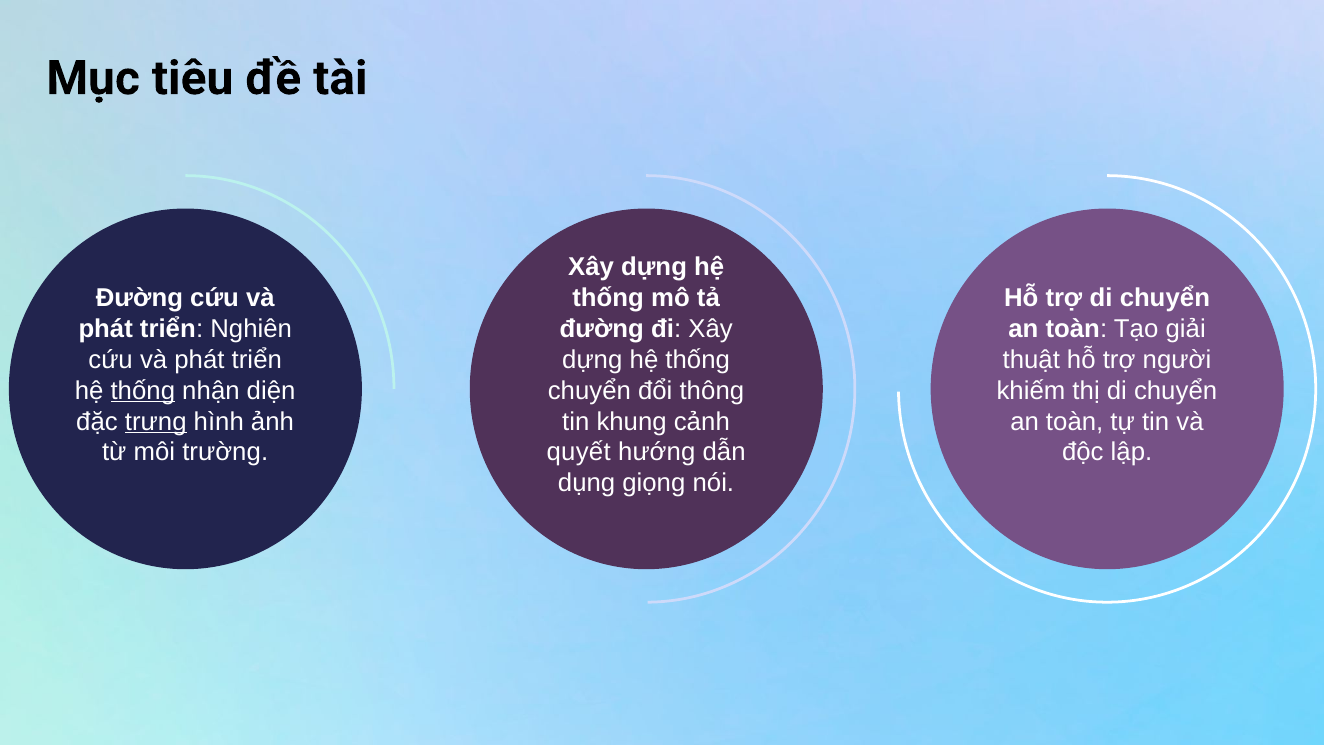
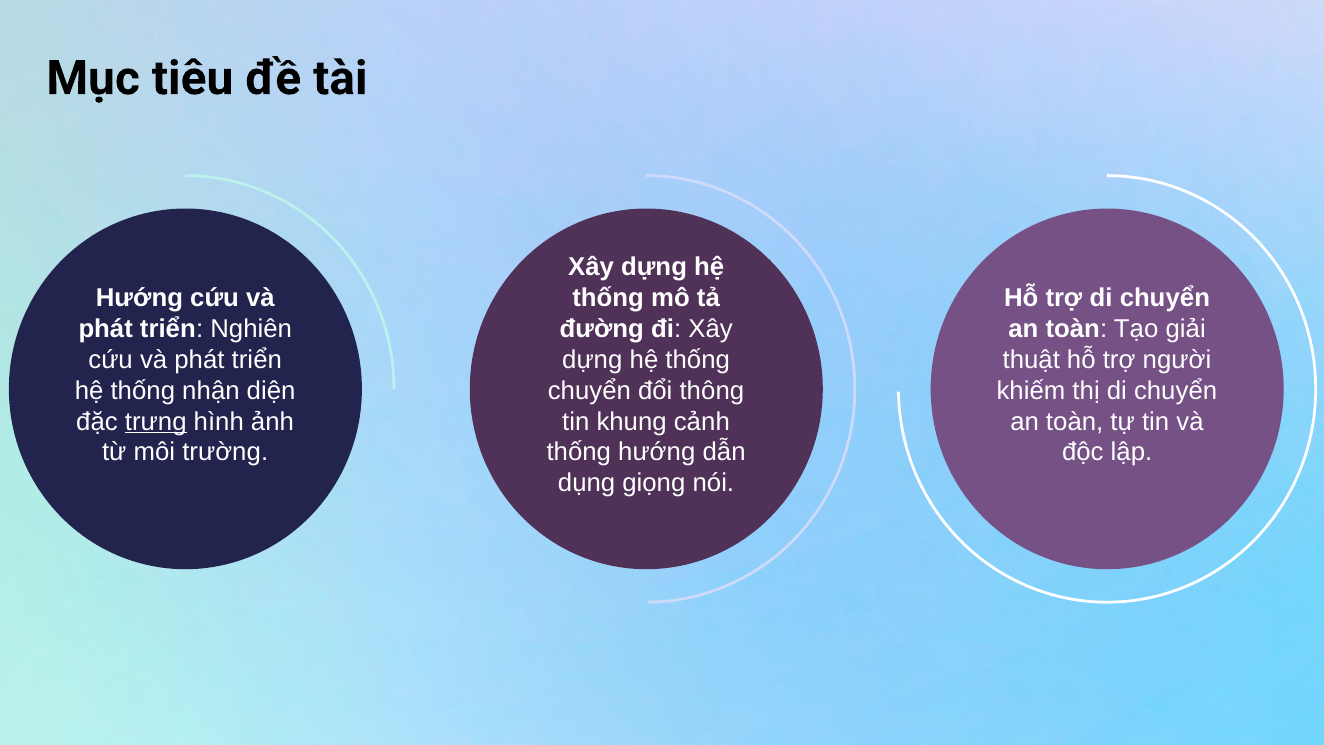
Đường at (139, 298): Đường -> Hướng
thống at (143, 391) underline: present -> none
quyết at (579, 452): quyết -> thống
